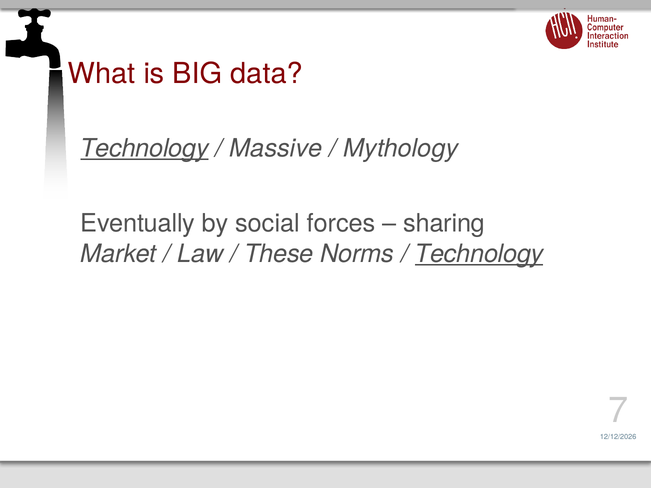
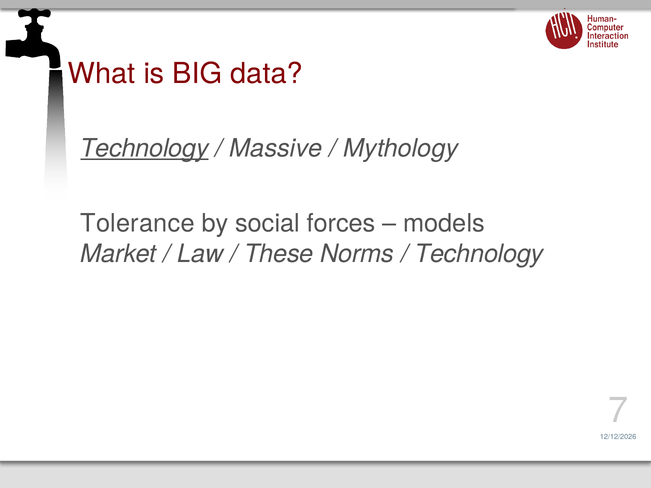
Eventually: Eventually -> Tolerance
sharing: sharing -> models
Technology at (479, 254) underline: present -> none
